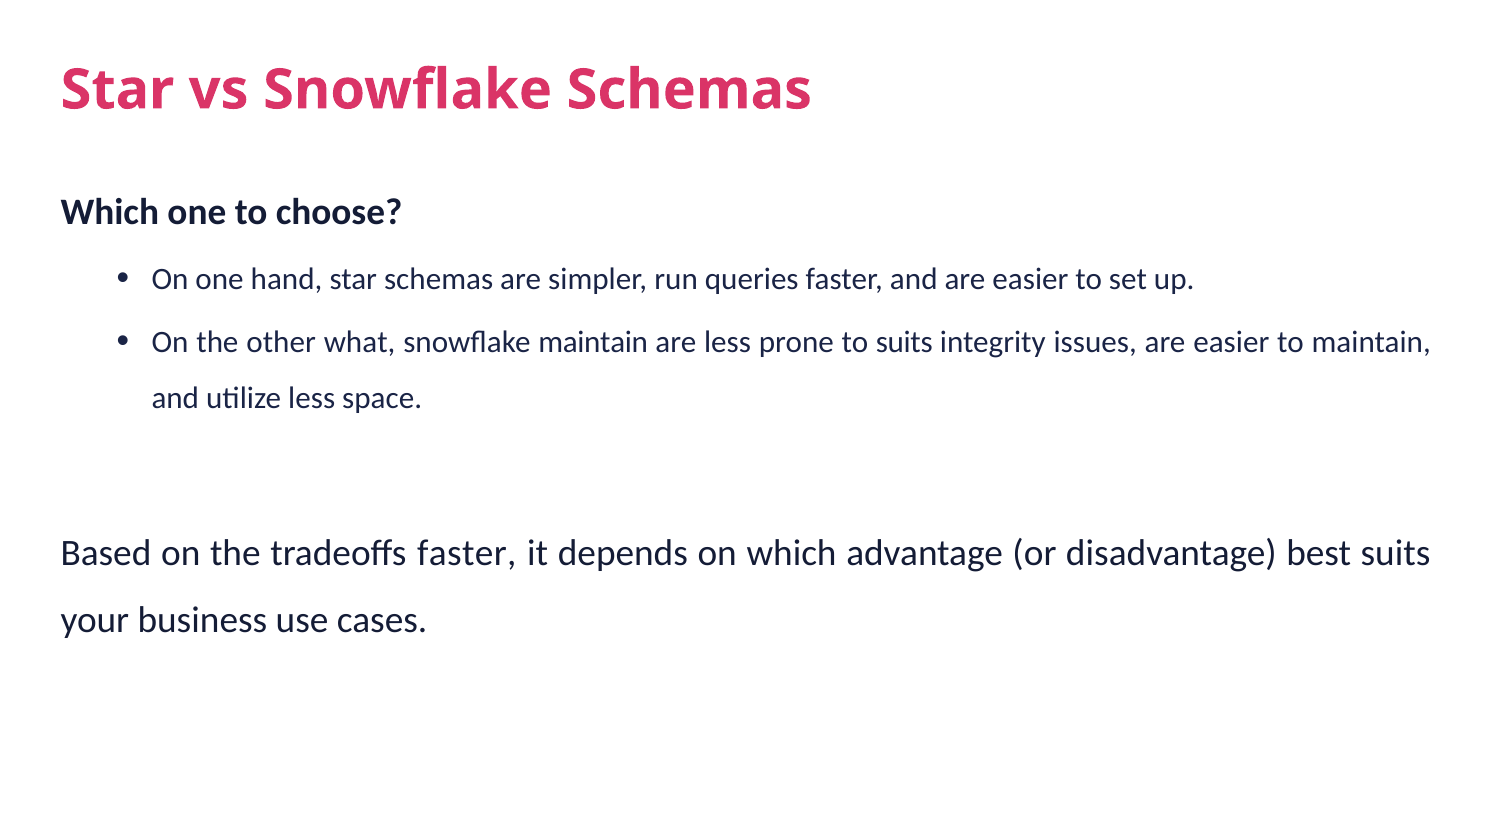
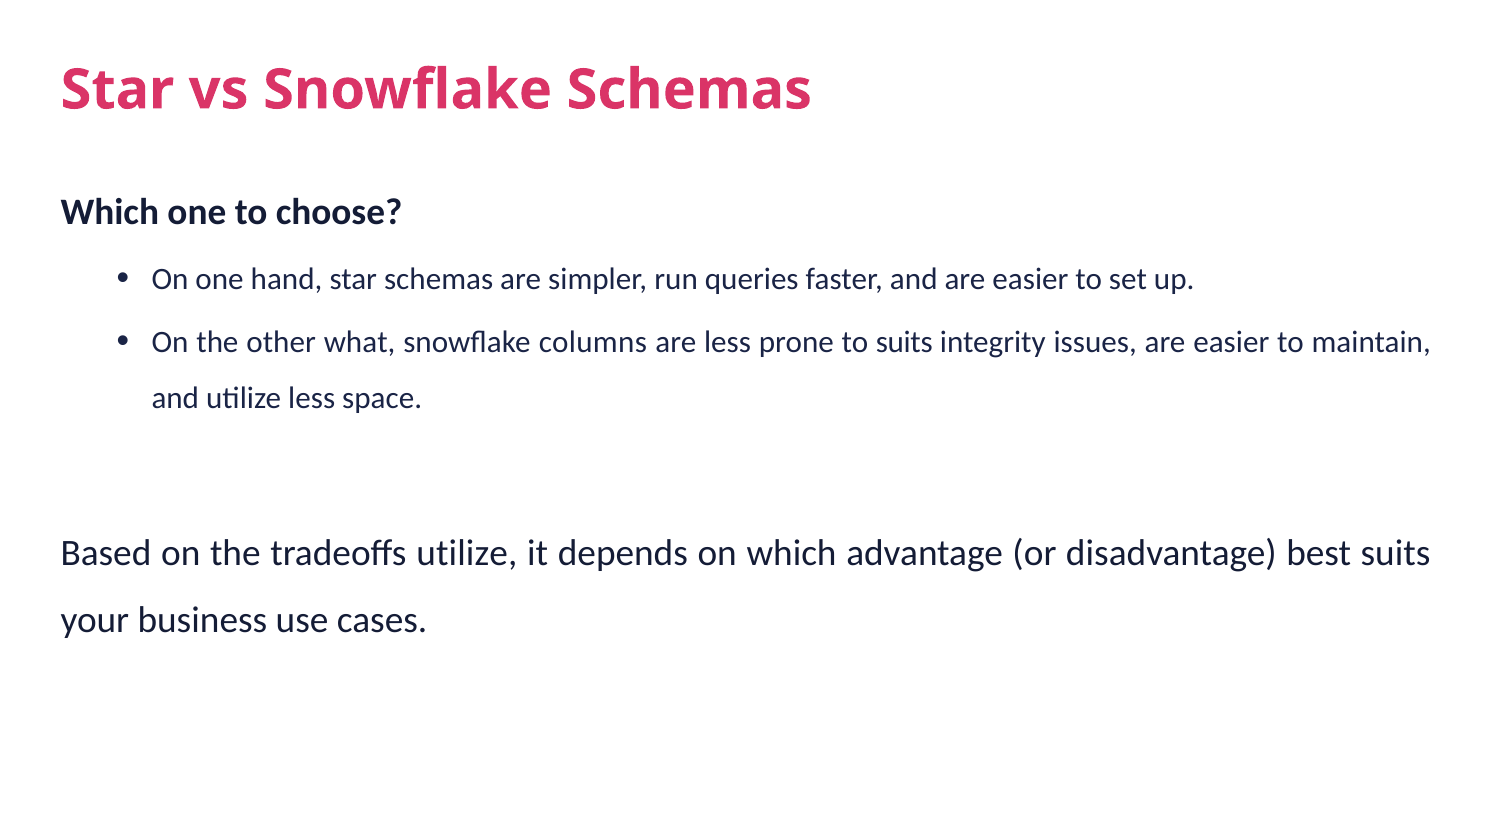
snowflake maintain: maintain -> columns
tradeoffs faster: faster -> utilize
